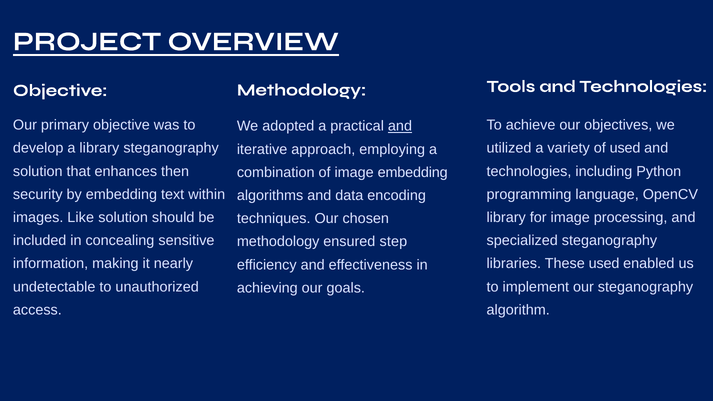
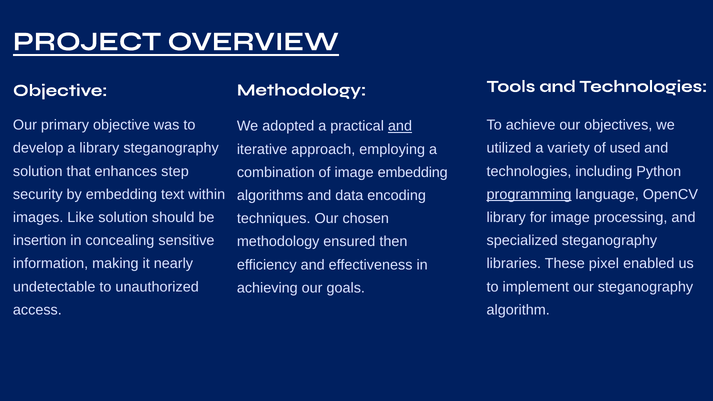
then: then -> step
programming underline: none -> present
included: included -> insertion
step: step -> then
These used: used -> pixel
